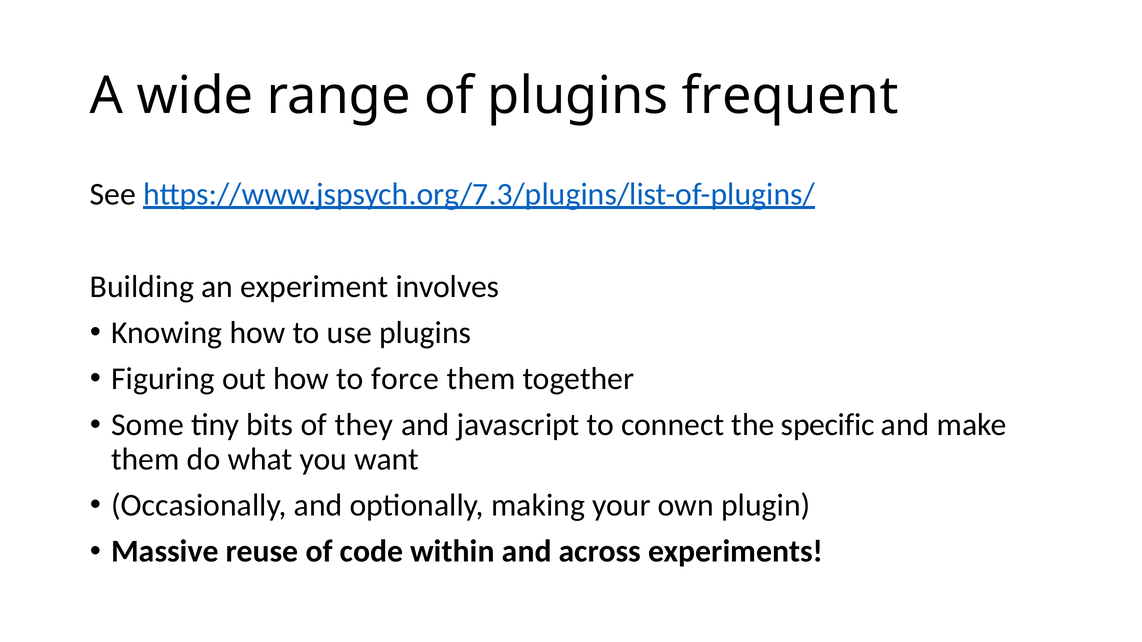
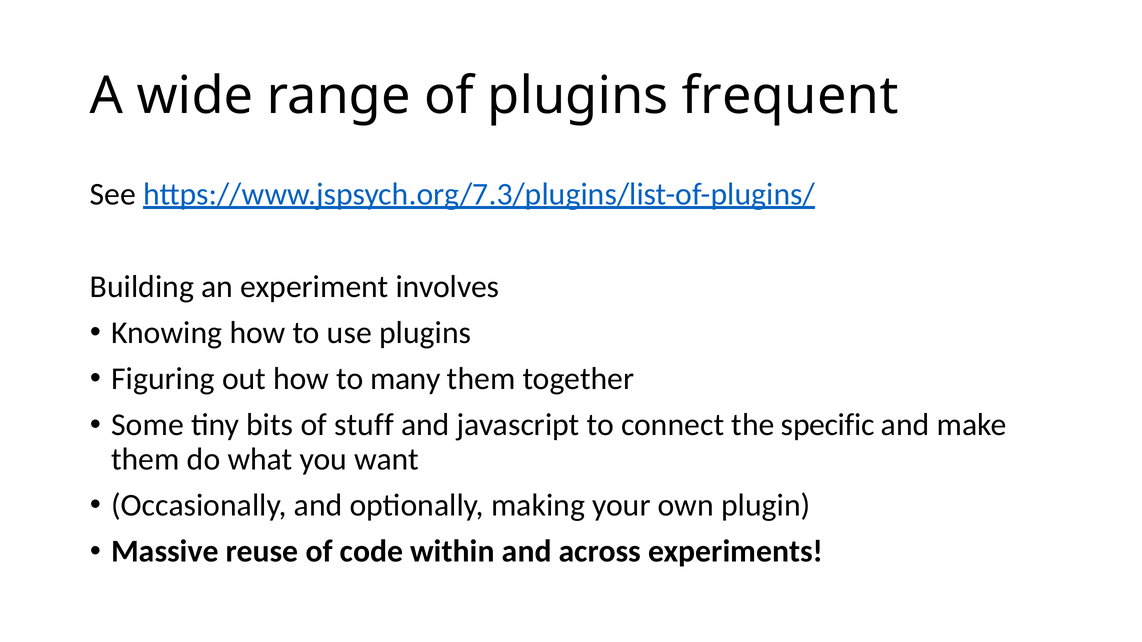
force: force -> many
they: they -> stuff
